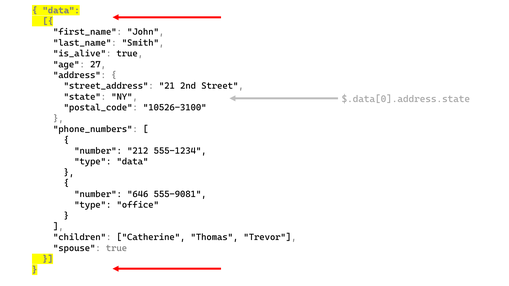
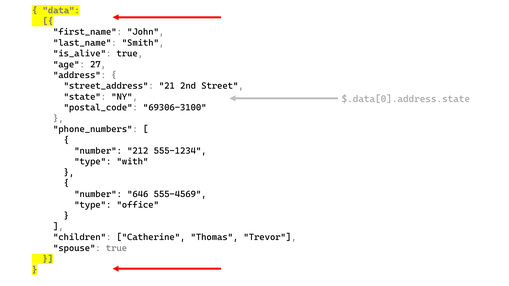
10526-3100: 10526-3100 -> 69306-3100
type data: data -> with
555-9081: 555-9081 -> 555-4569
